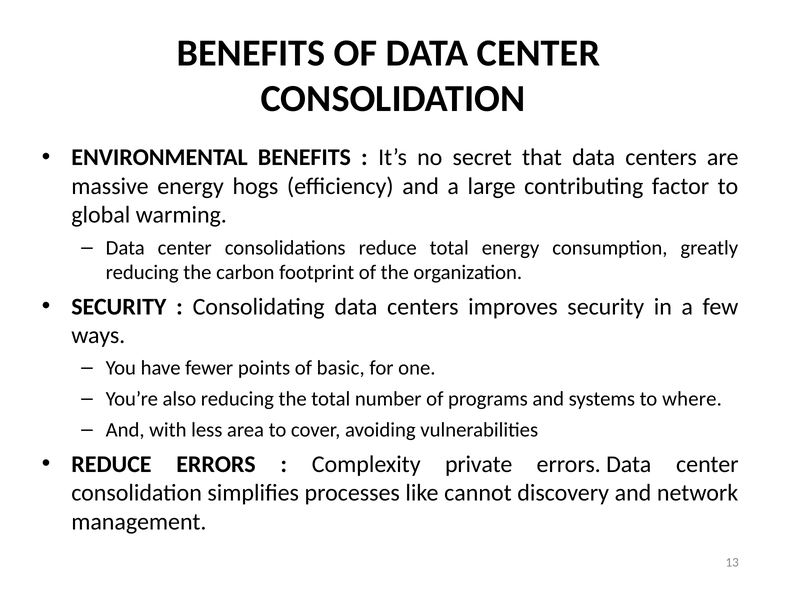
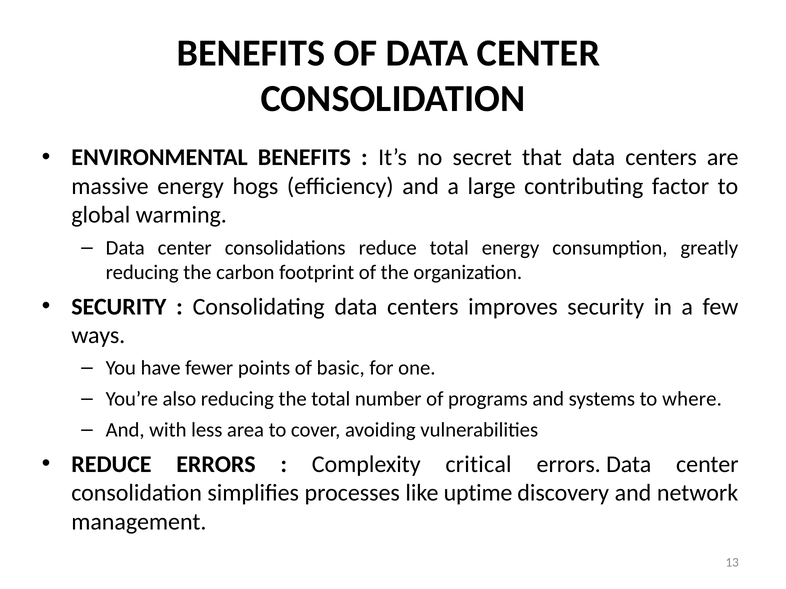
private: private -> critical
cannot: cannot -> uptime
